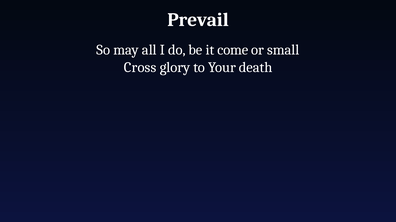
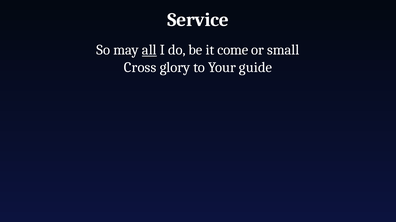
Prevail: Prevail -> Service
all underline: none -> present
death: death -> guide
